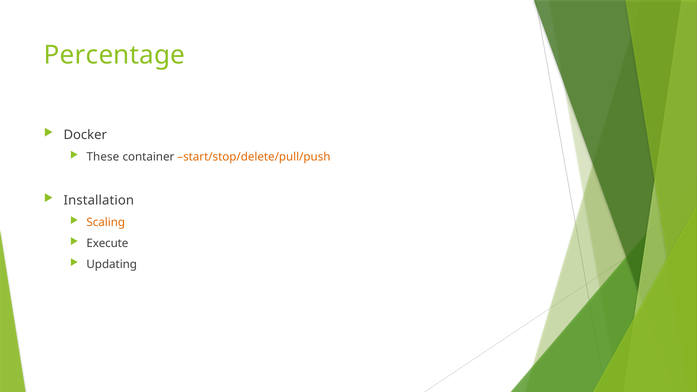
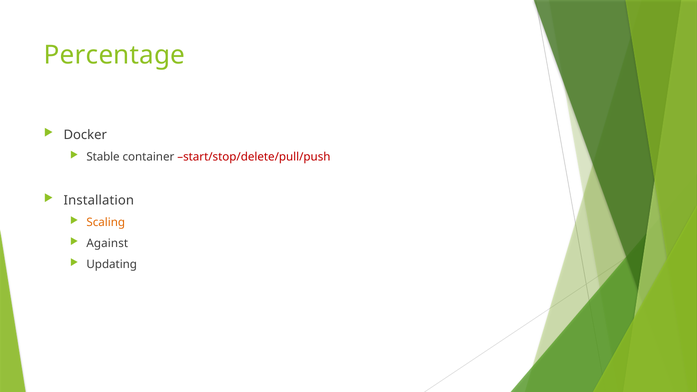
These: These -> Stable
start/stop/delete/pull/push colour: orange -> red
Execute: Execute -> Against
